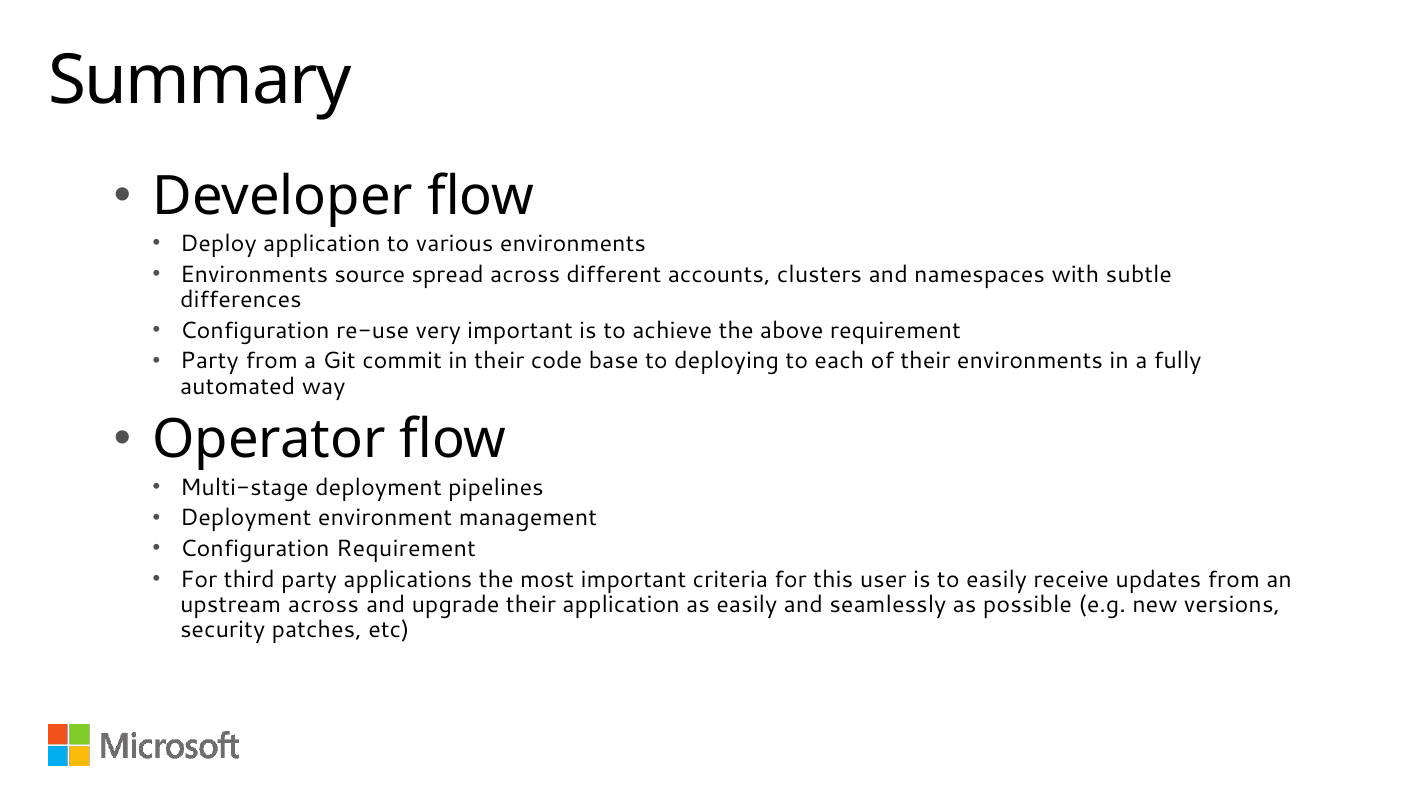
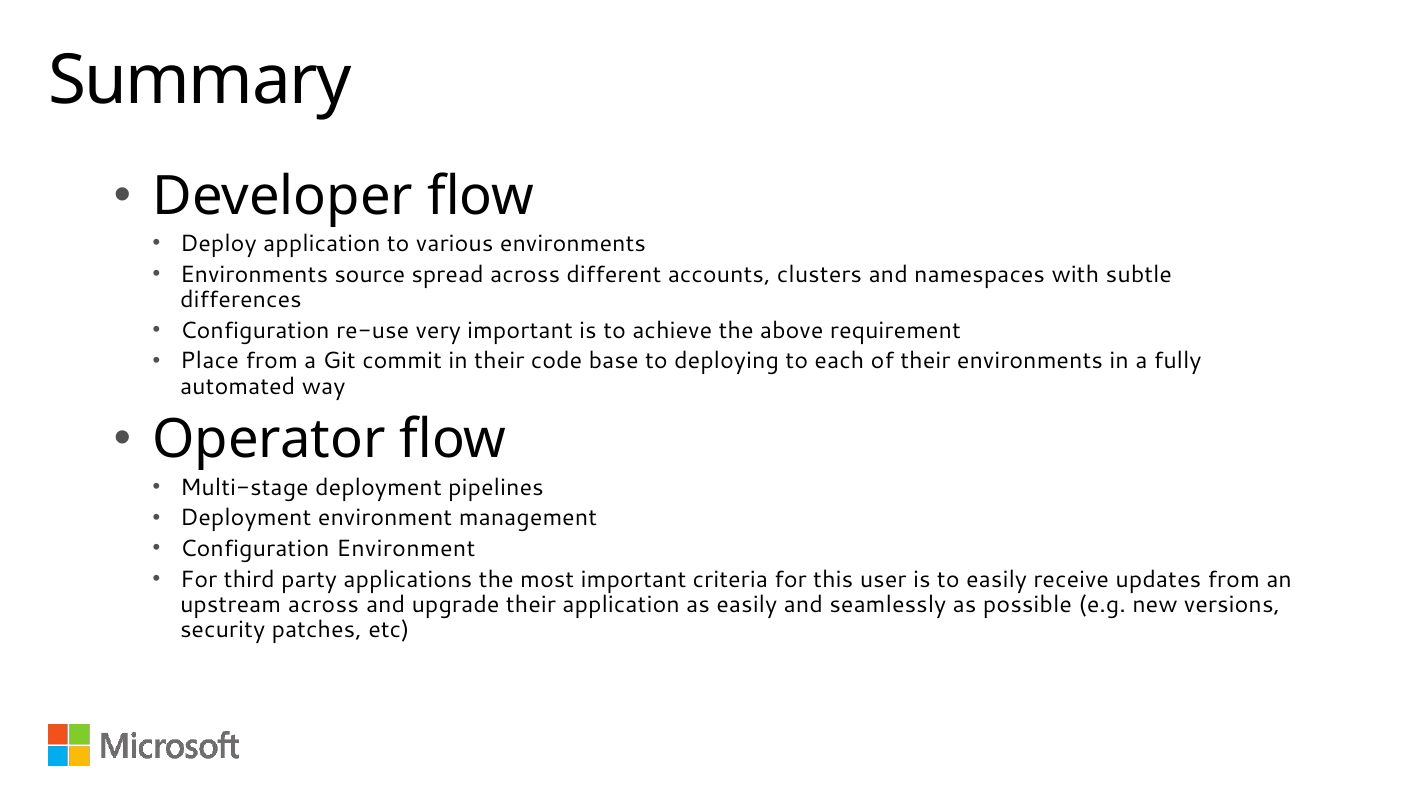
Party at (210, 361): Party -> Place
Configuration Requirement: Requirement -> Environment
